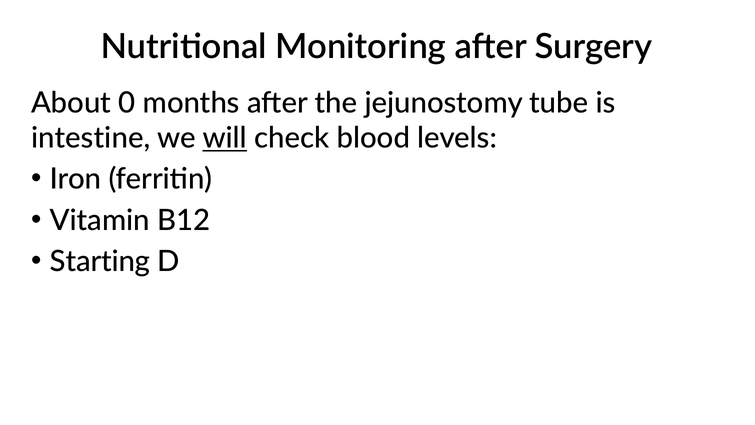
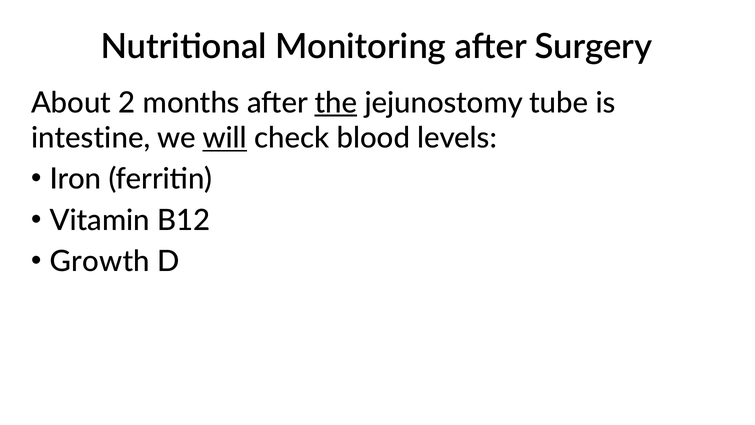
0: 0 -> 2
the underline: none -> present
Starting: Starting -> Growth
